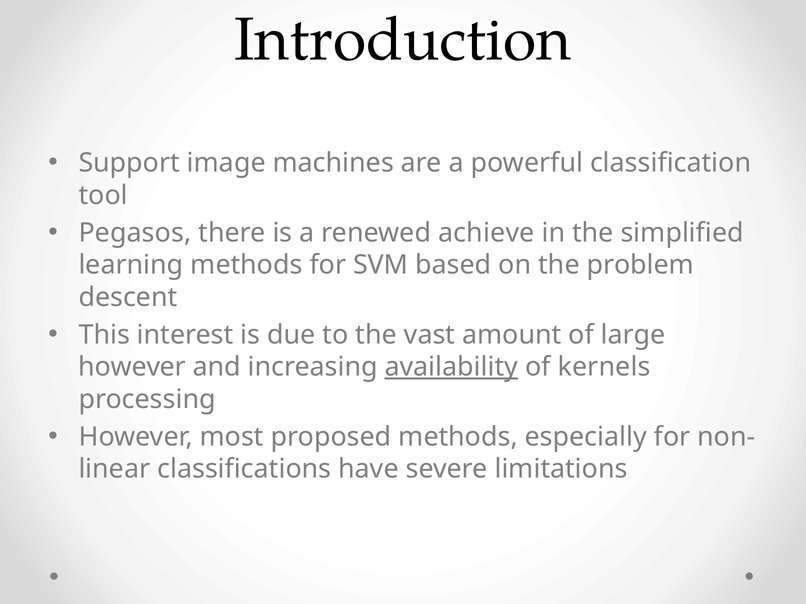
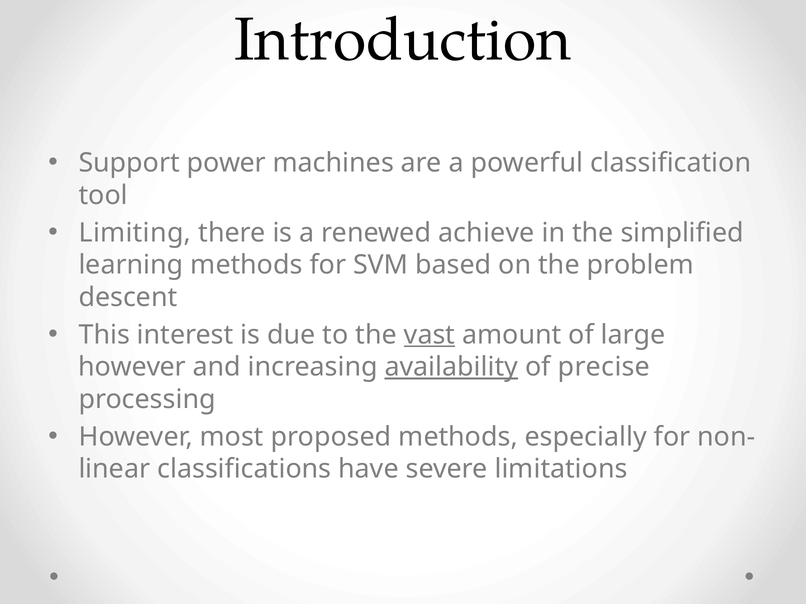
image: image -> power
Pegasos: Pegasos -> Limiting
vast underline: none -> present
kernels: kernels -> precise
